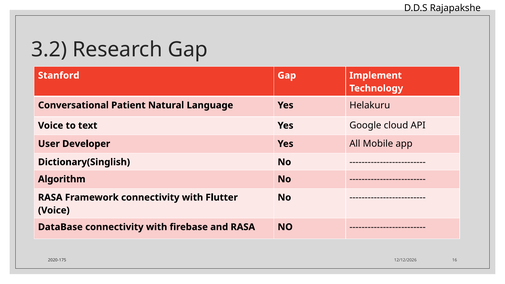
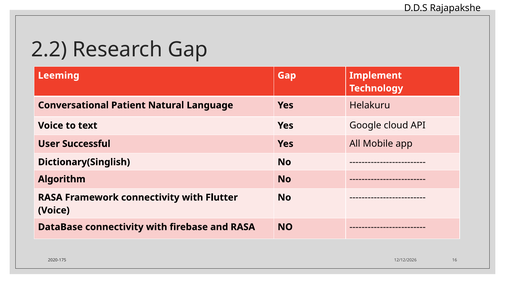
3.2: 3.2 -> 2.2
Stanford: Stanford -> Leeming
Developer: Developer -> Successful
